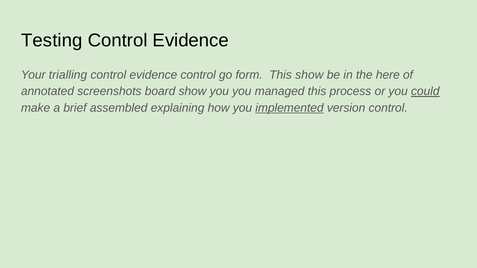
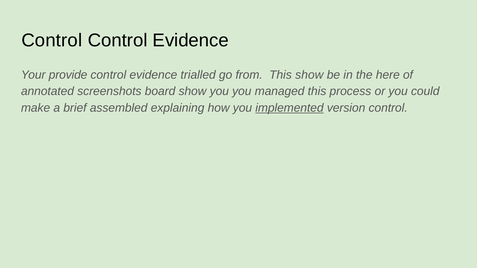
Testing at (52, 40): Testing -> Control
trialling: trialling -> provide
evidence control: control -> trialled
form: form -> from
could underline: present -> none
